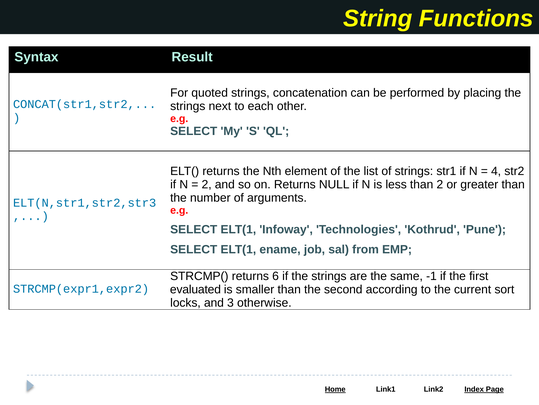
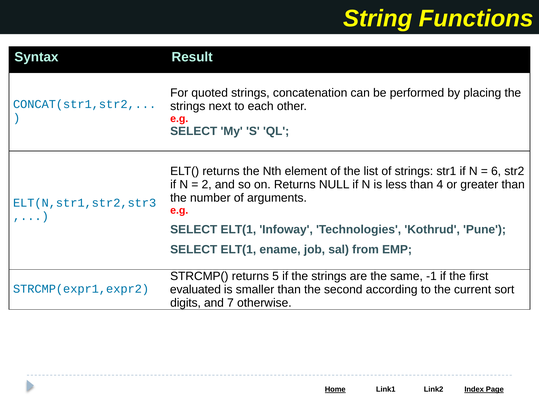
4: 4 -> 6
than 2: 2 -> 4
6: 6 -> 5
locks: locks -> digits
3: 3 -> 7
